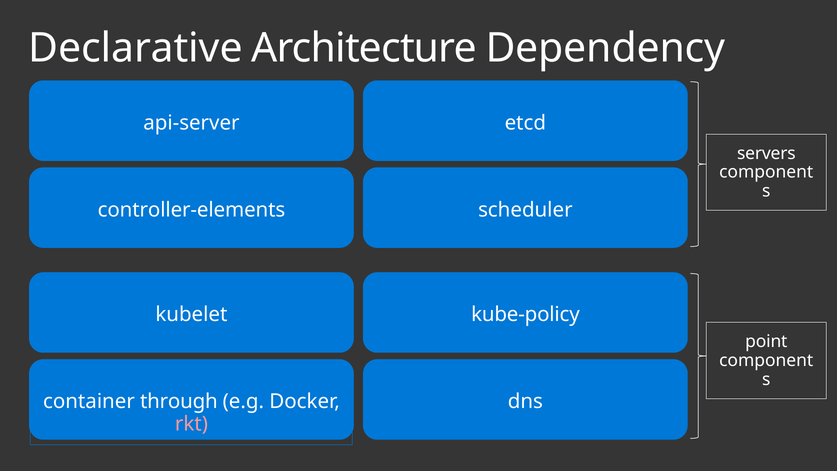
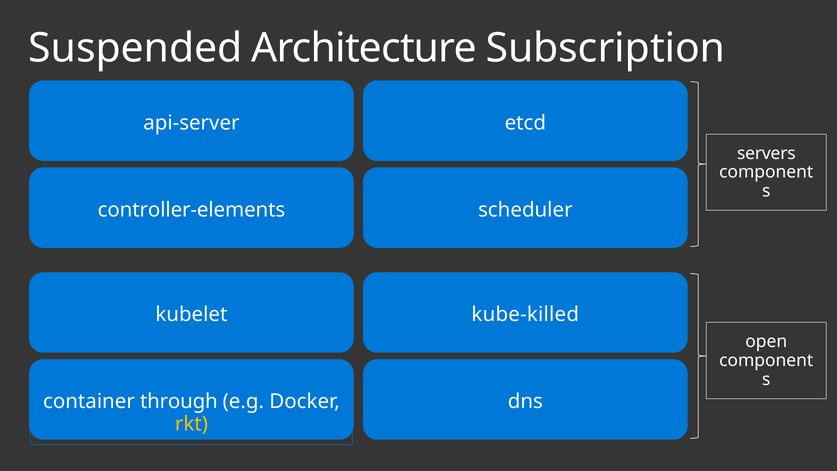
Declarative: Declarative -> Suspended
Dependency: Dependency -> Subscription
kube-policy: kube-policy -> kube-killed
point: point -> open
rkt colour: pink -> yellow
